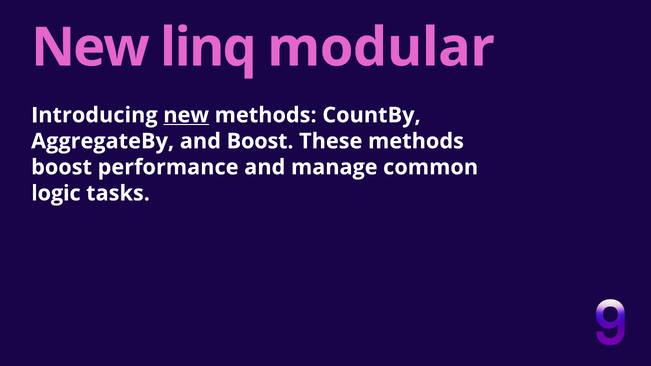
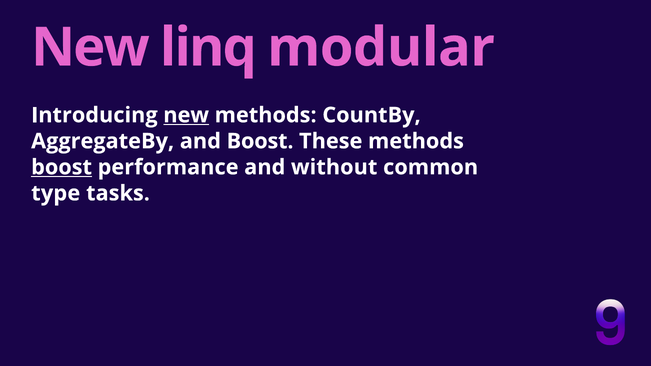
boost at (62, 167) underline: none -> present
manage: manage -> without
logic: logic -> type
